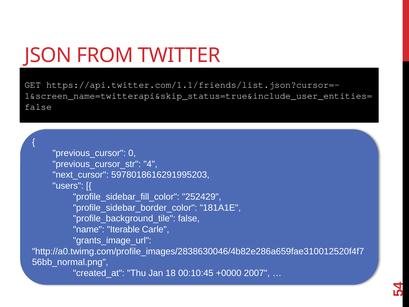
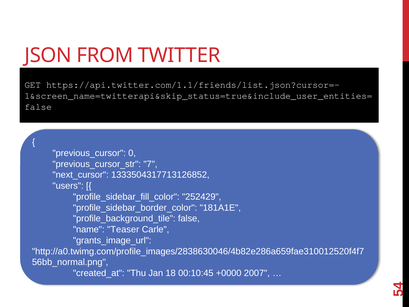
previous_cursor_str 4: 4 -> 7
5978018616291995203: 5978018616291995203 -> 1333504317713126852
Iterable: Iterable -> Teaser
